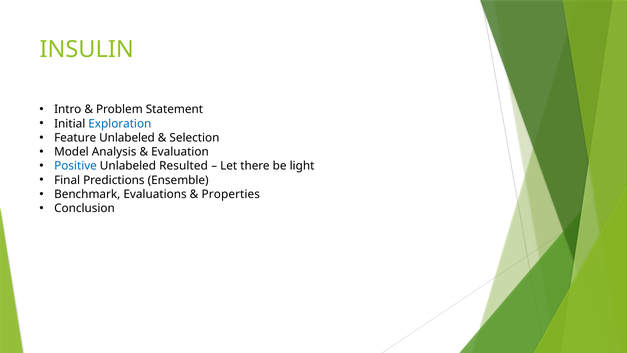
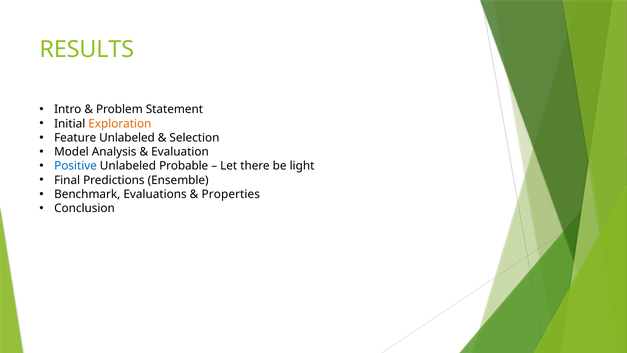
INSULIN: INSULIN -> RESULTS
Exploration colour: blue -> orange
Resulted: Resulted -> Probable
